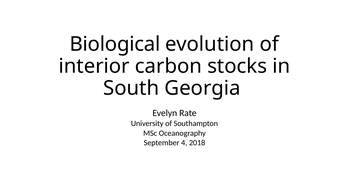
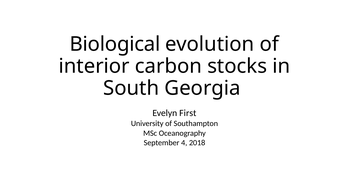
Rate: Rate -> First
